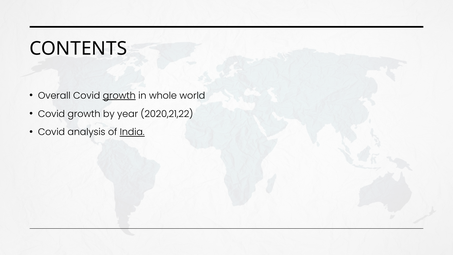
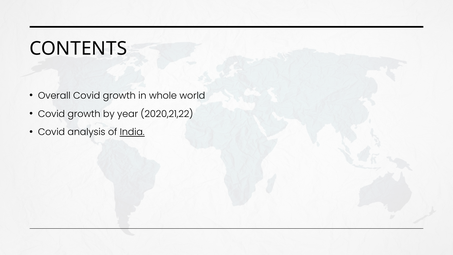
growth at (119, 95) underline: present -> none
